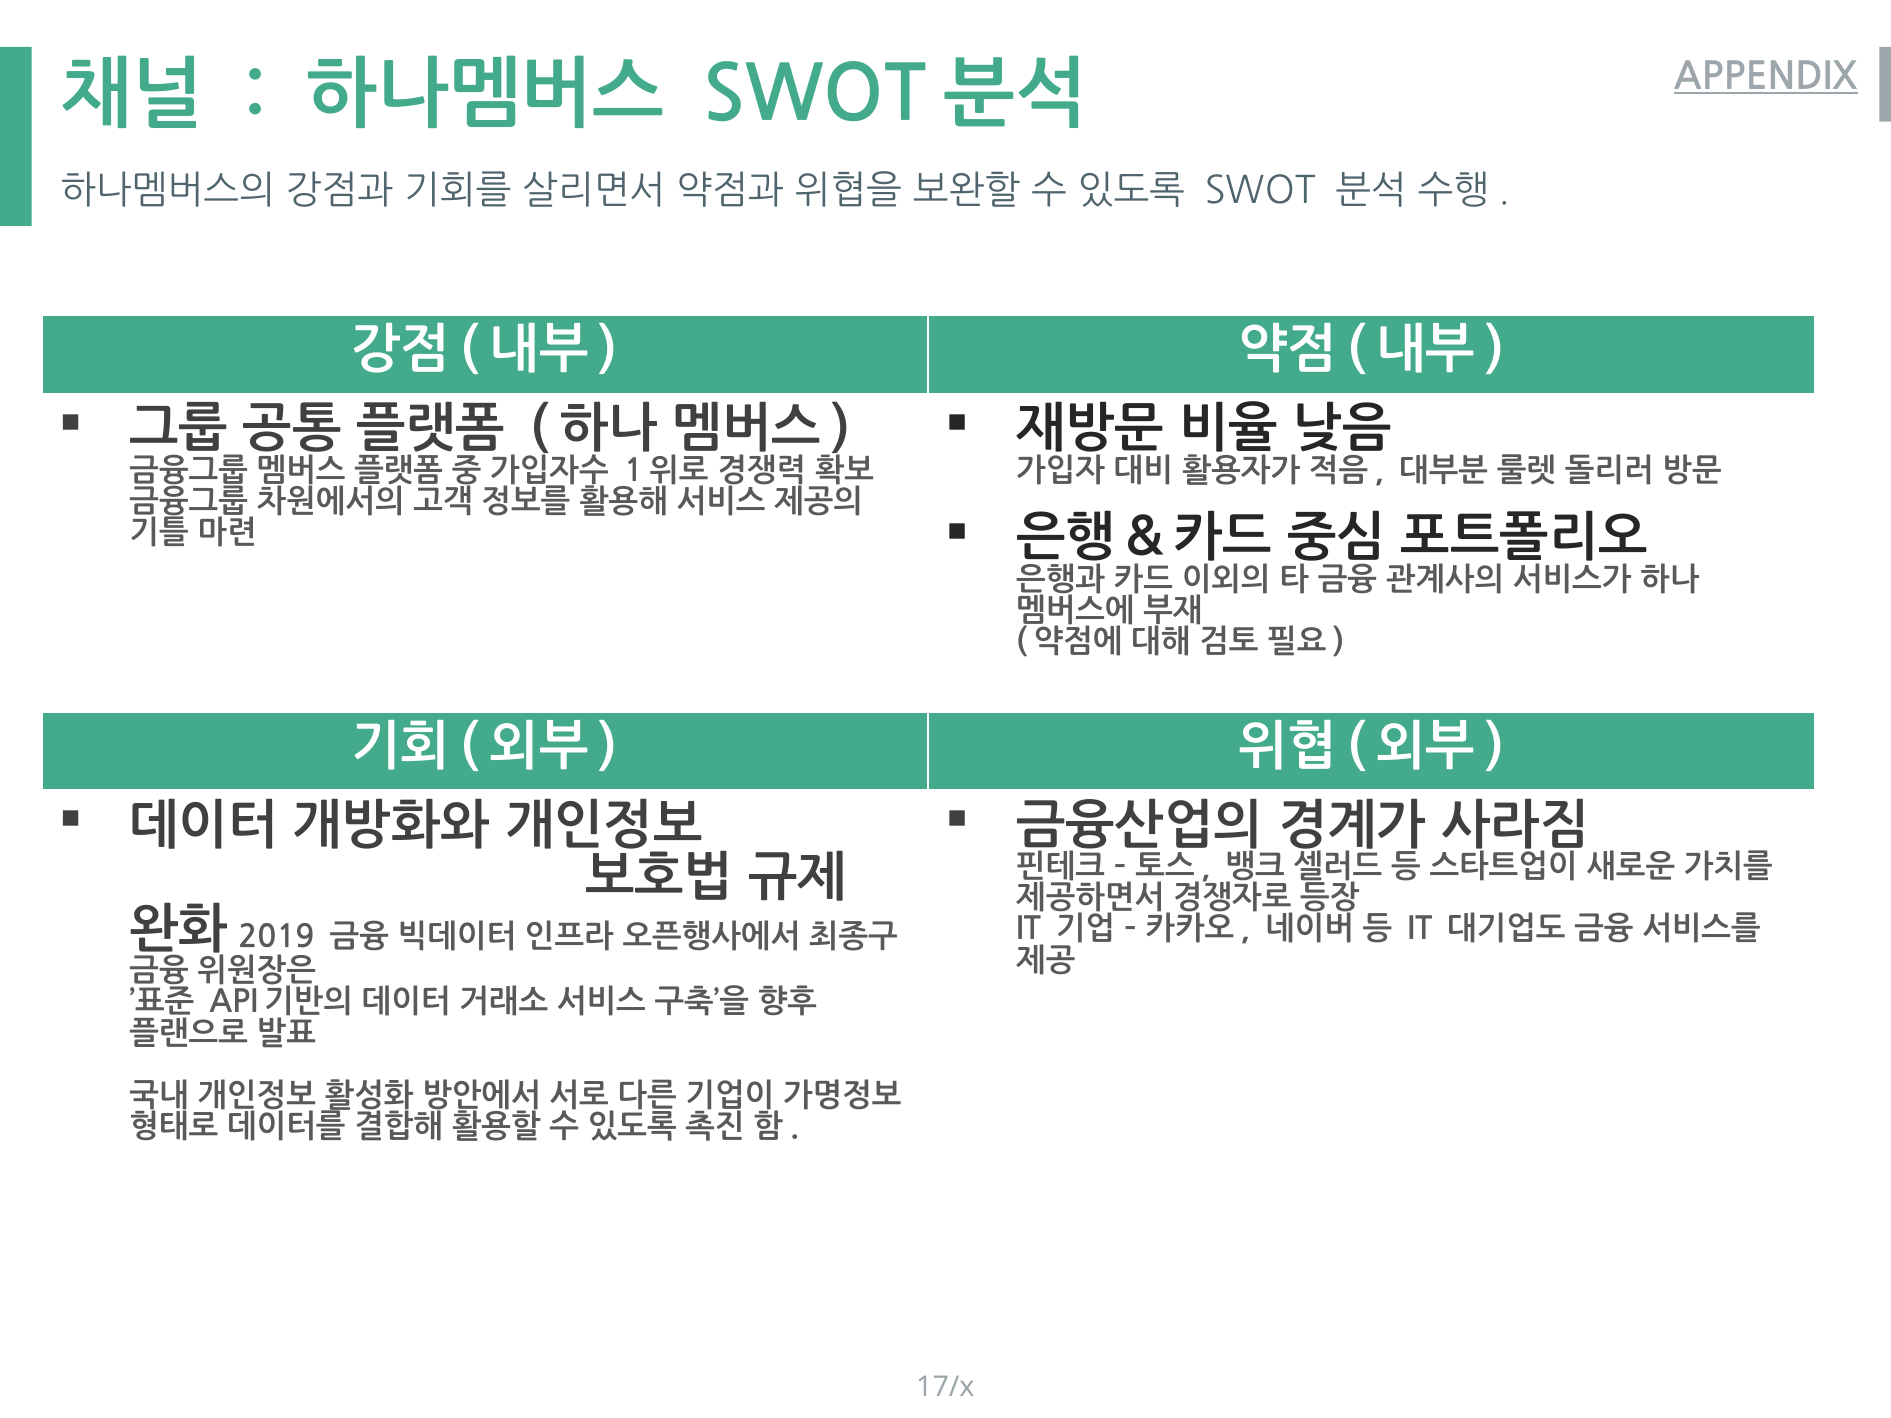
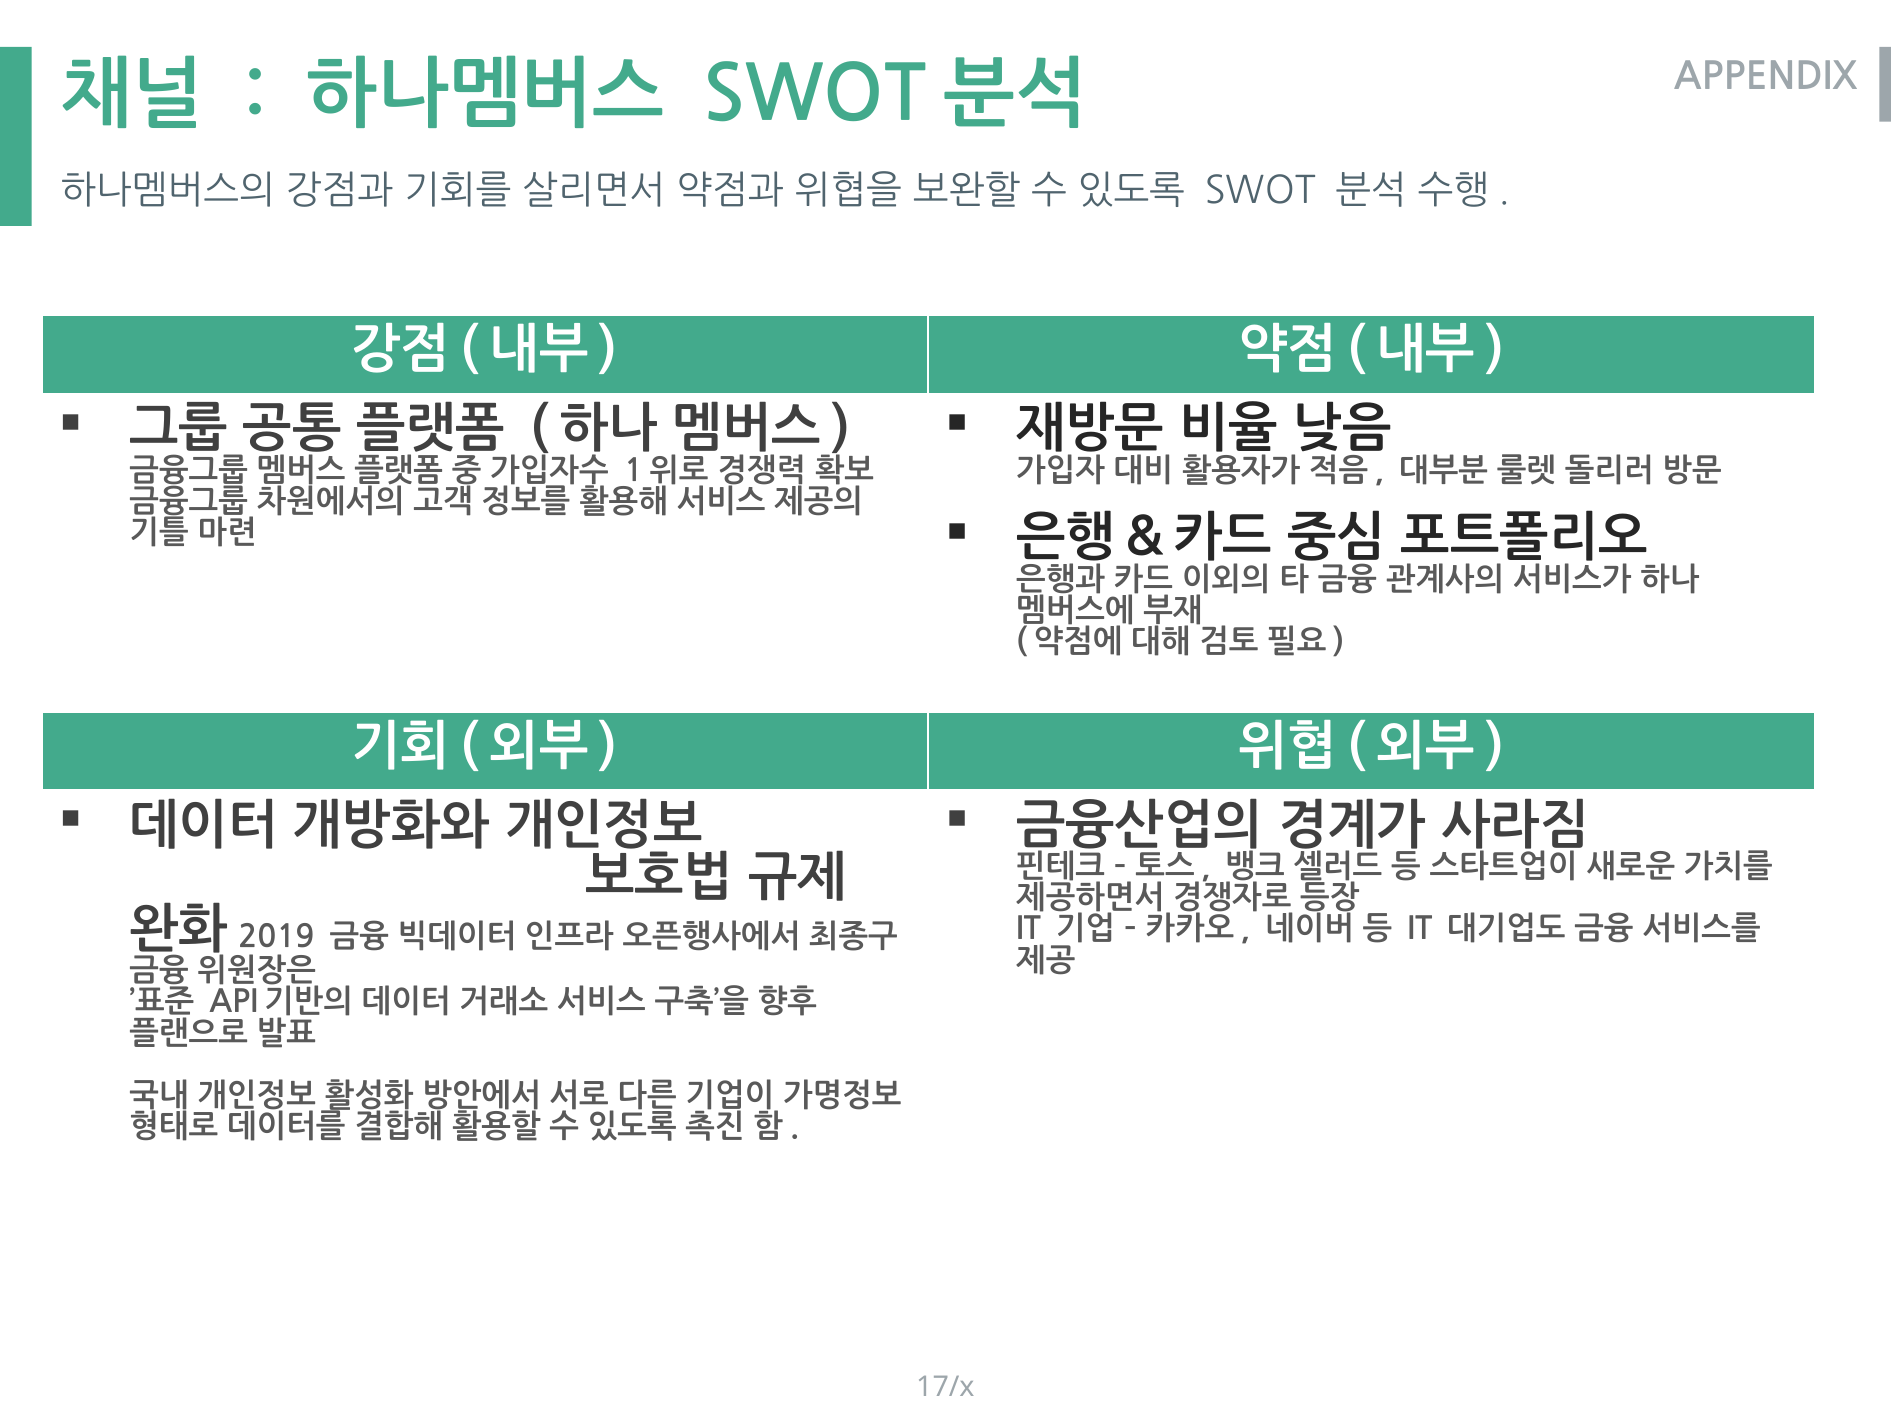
APPENDIX underline: present -> none
